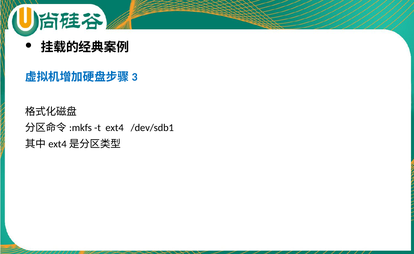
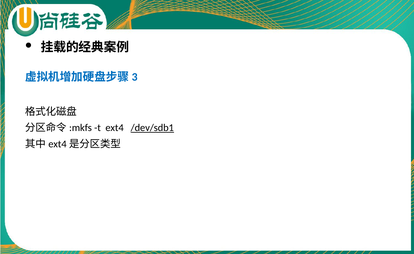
/dev/sdb1 underline: none -> present
